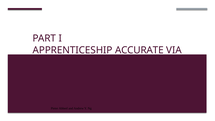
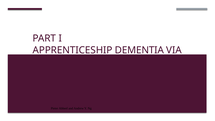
ACCURATE: ACCURATE -> DEMENTIA
